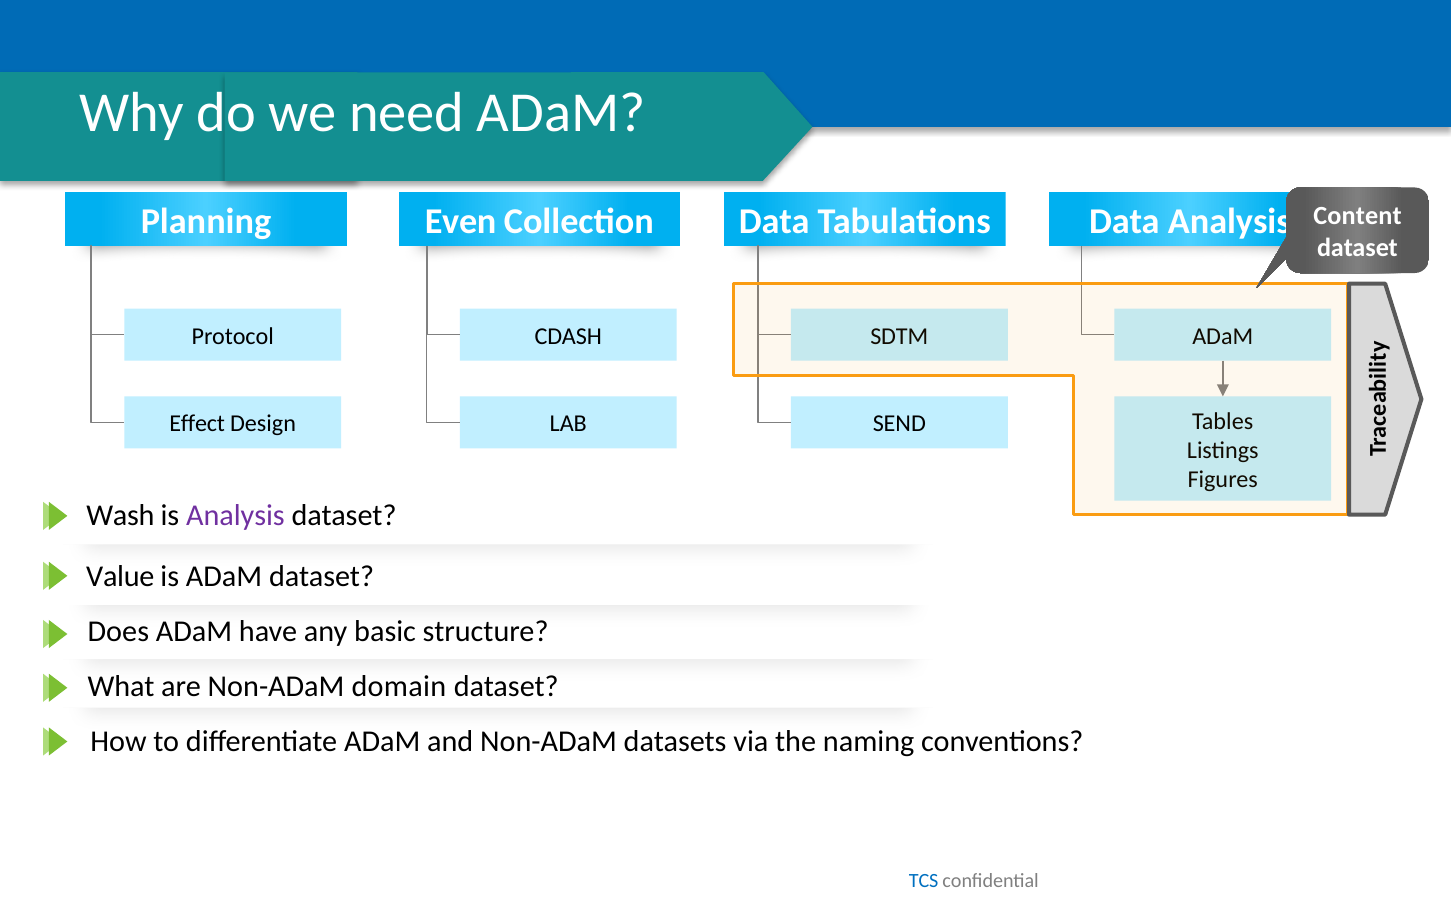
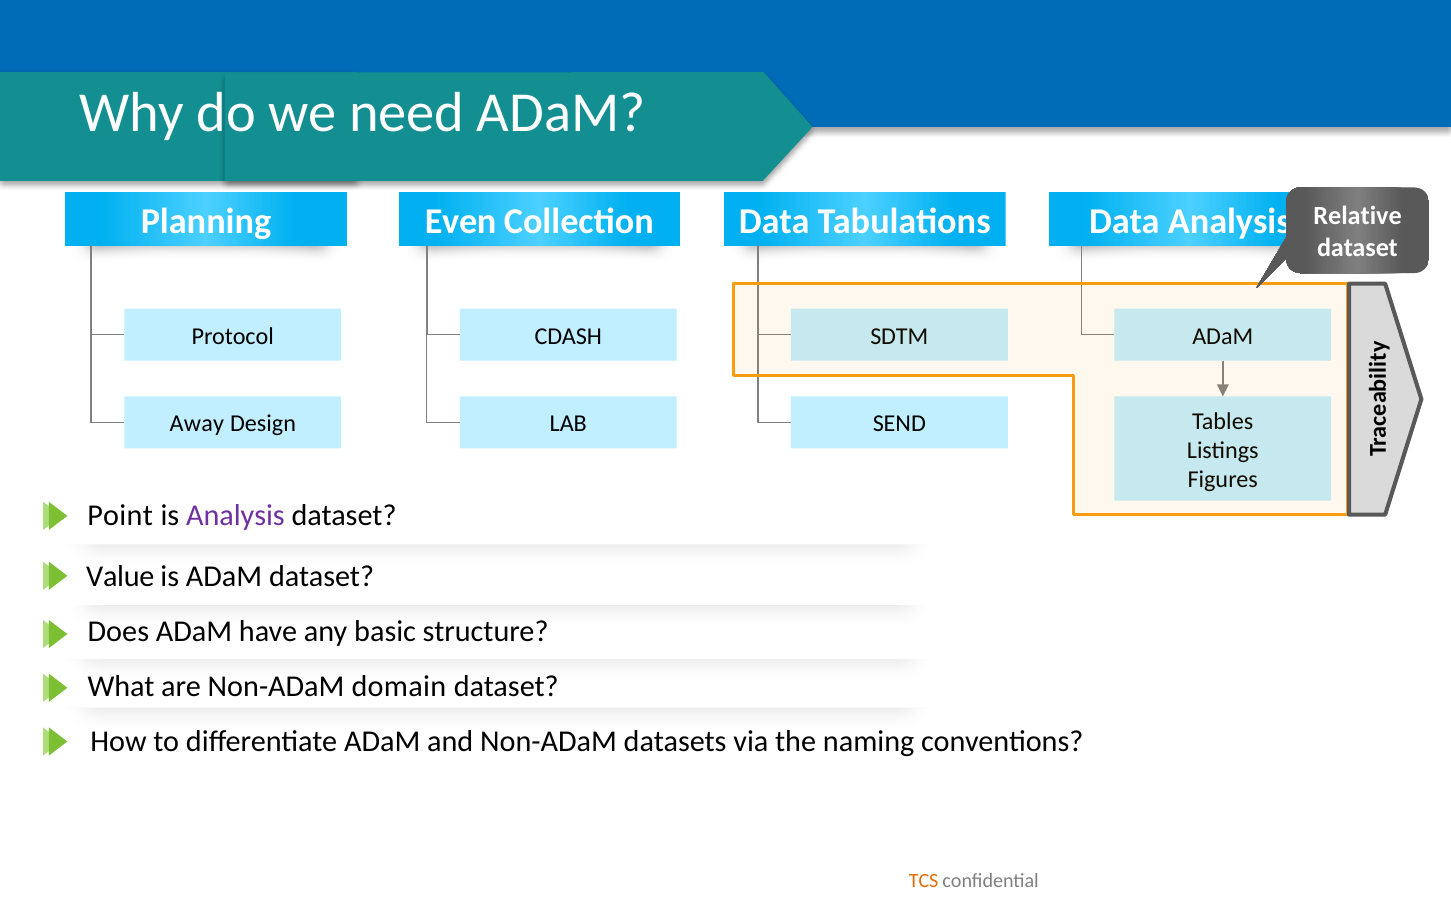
Content: Content -> Relative
Effect: Effect -> Away
Wash: Wash -> Point
TCS colour: blue -> orange
